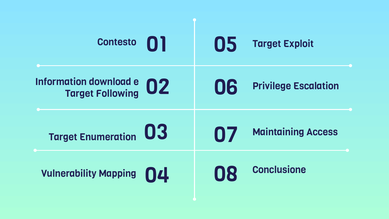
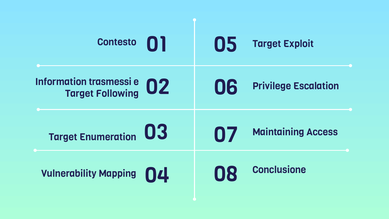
download: download -> trasmessi
